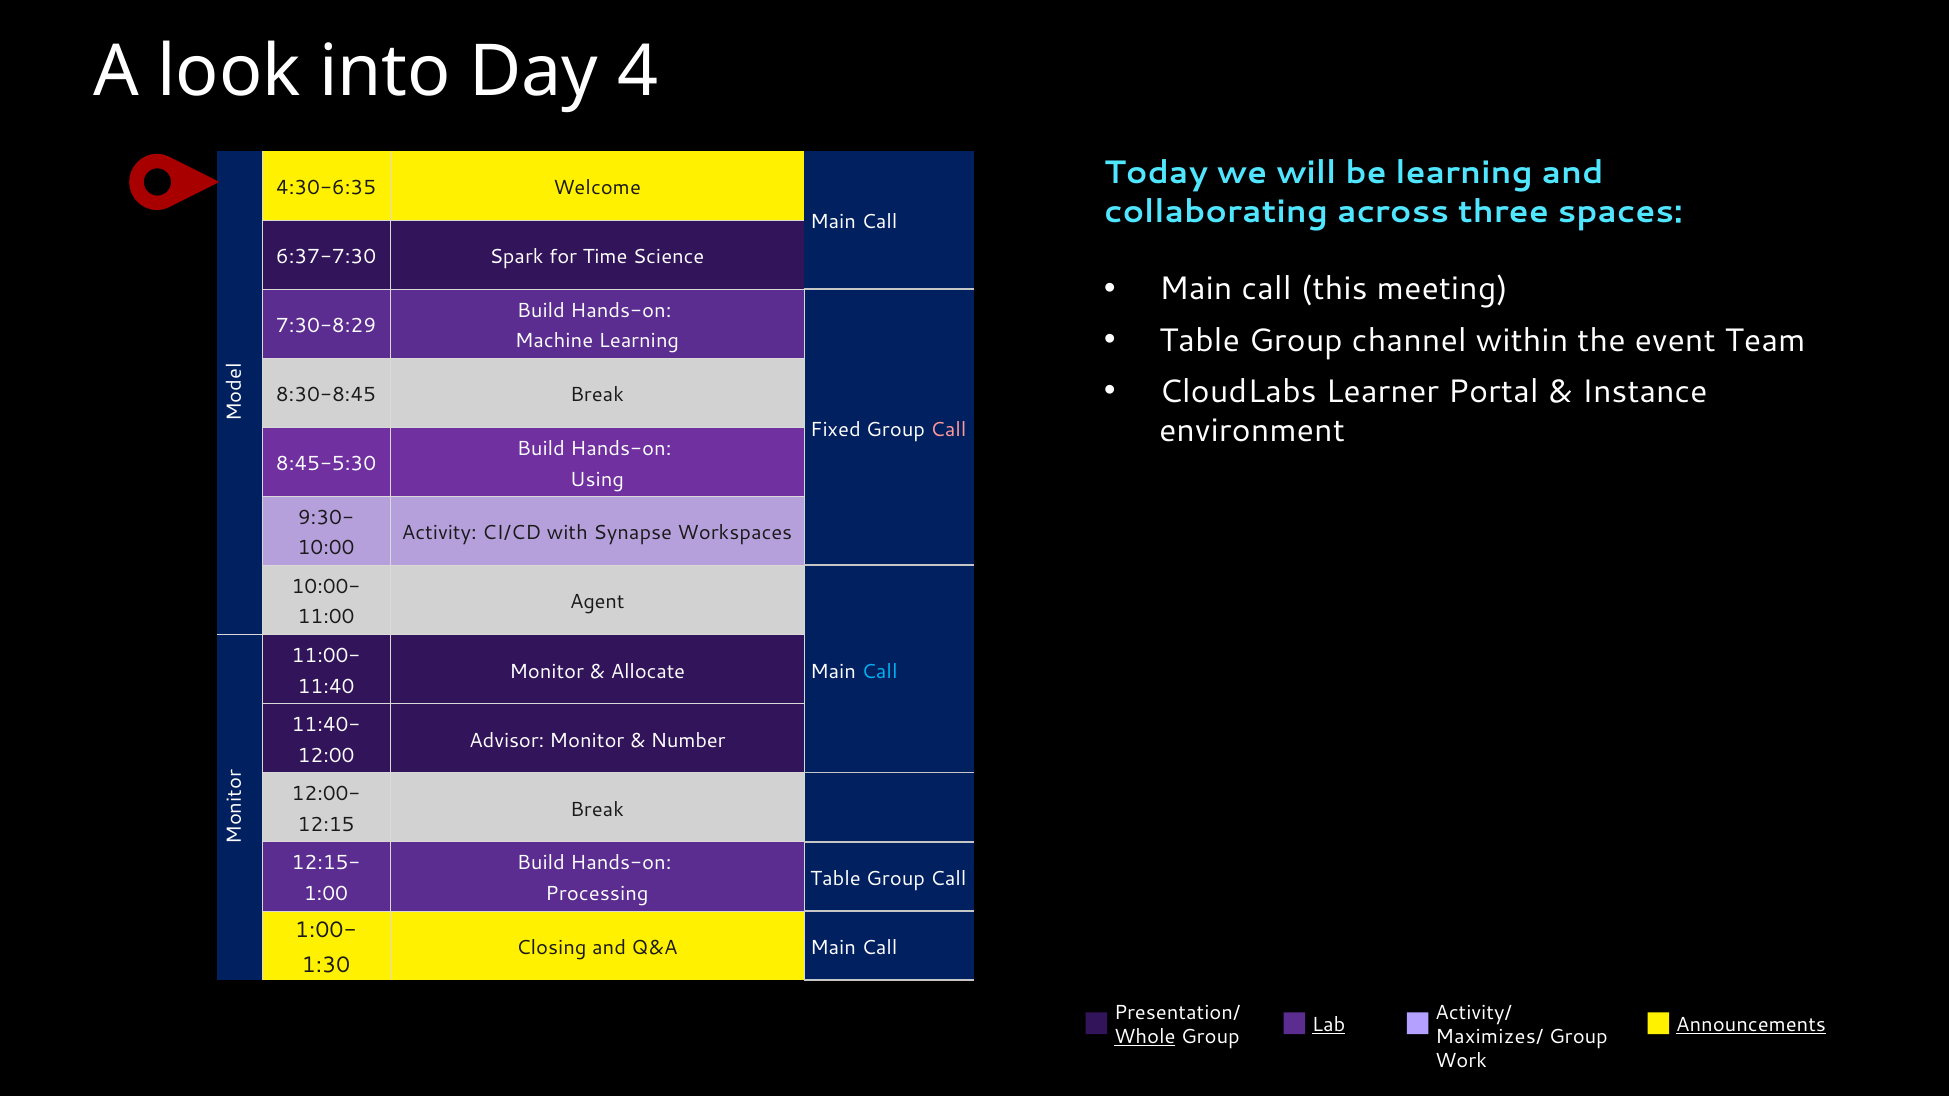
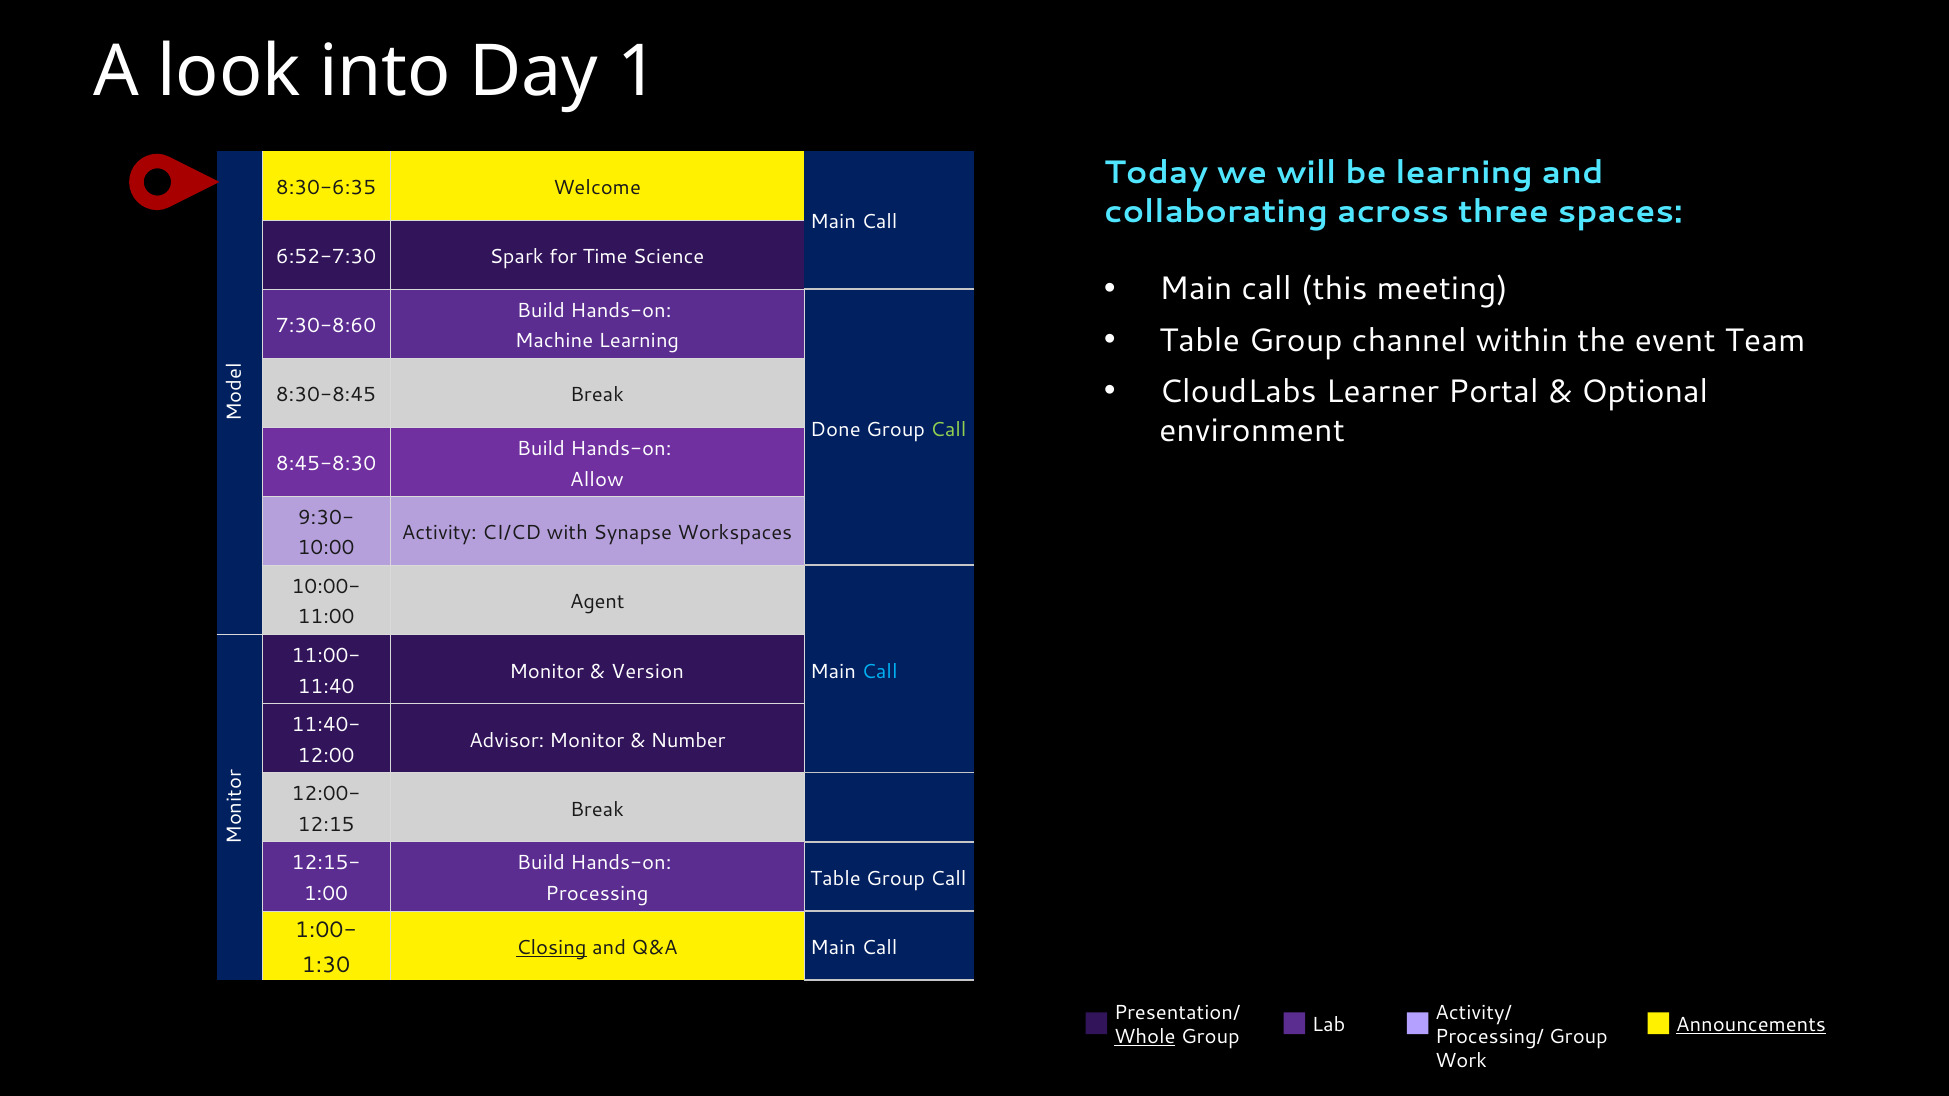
4: 4 -> 1
4:30-6:35: 4:30-6:35 -> 8:30-6:35
6:37-7:30: 6:37-7:30 -> 6:52-7:30
7:30-8:29: 7:30-8:29 -> 7:30-8:60
Instance: Instance -> Optional
Fixed: Fixed -> Done
Call at (949, 430) colour: pink -> light green
8:45-5:30: 8:45-5:30 -> 8:45-8:30
Using: Using -> Allow
Allocate: Allocate -> Version
Closing underline: none -> present
Lab underline: present -> none
Maximizes/: Maximizes/ -> Processing/
